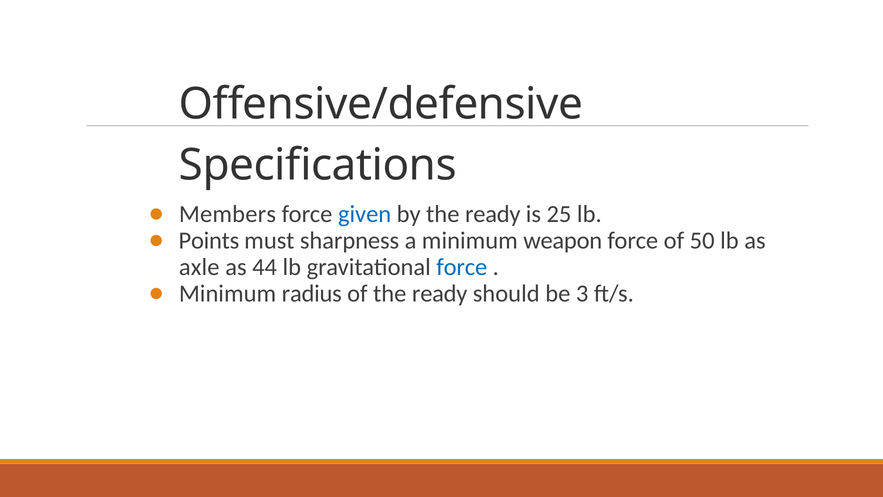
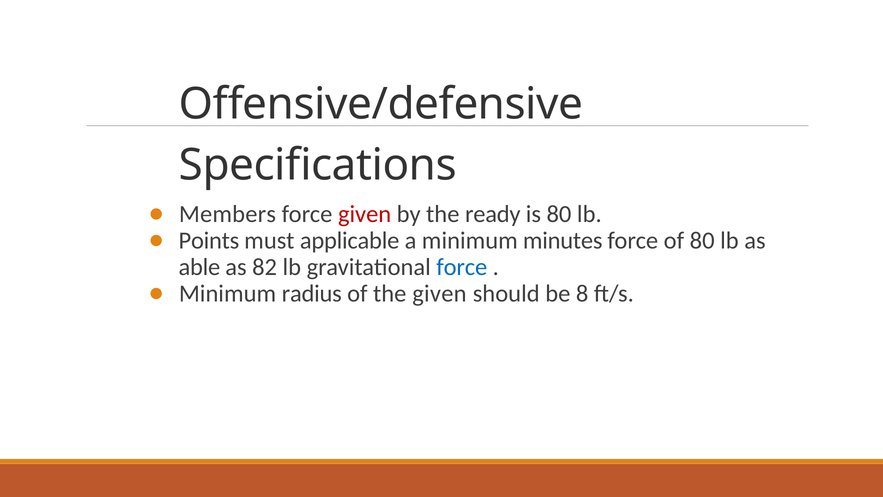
given at (365, 214) colour: blue -> red
is 25: 25 -> 80
sharpness: sharpness -> applicable
weapon: weapon -> minutes
of 50: 50 -> 80
axle: axle -> able
44: 44 -> 82
of the ready: ready -> given
3: 3 -> 8
